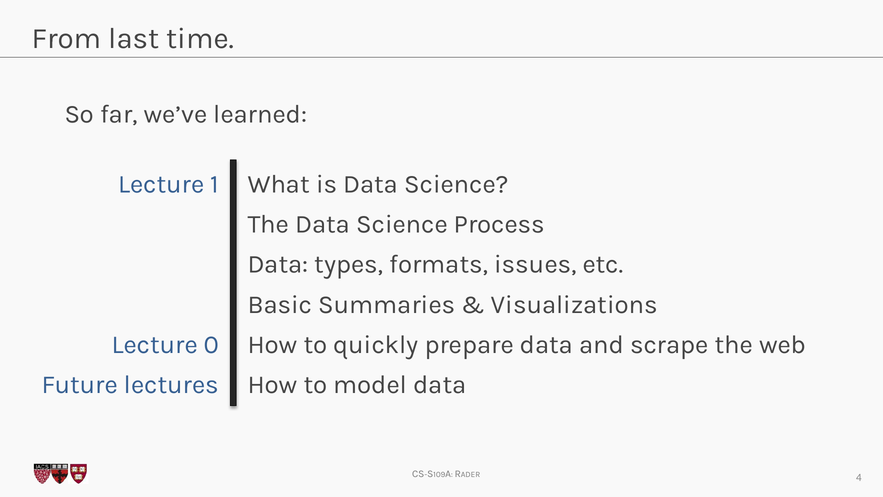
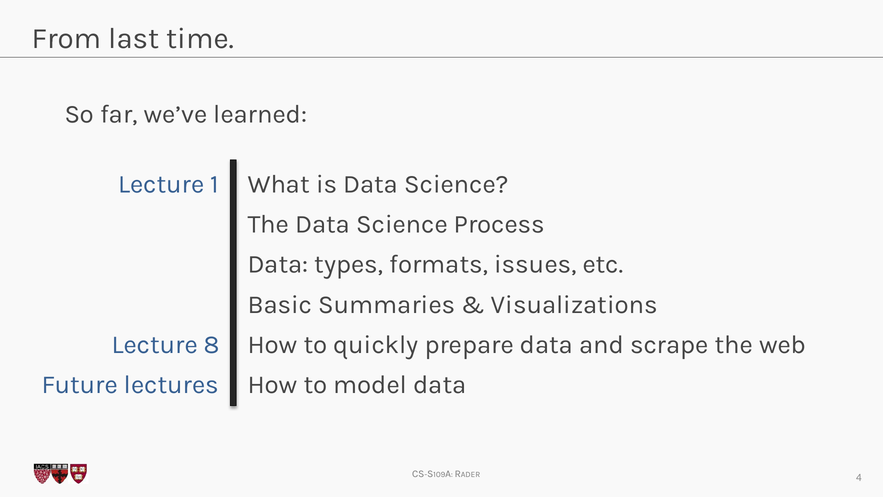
0: 0 -> 8
